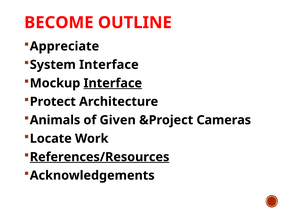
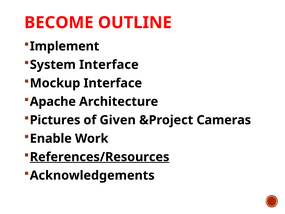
Appreciate: Appreciate -> Implement
Interface at (113, 83) underline: present -> none
Protect: Protect -> Apache
Animals: Animals -> Pictures
Locate: Locate -> Enable
